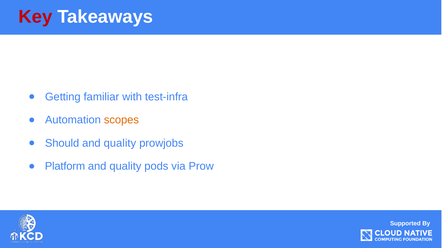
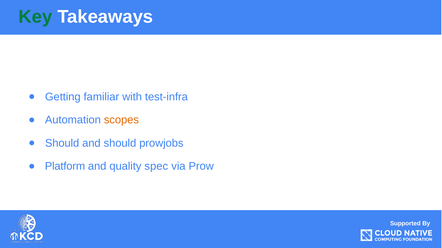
Key colour: red -> green
quality at (120, 144): quality -> should
pods: pods -> spec
